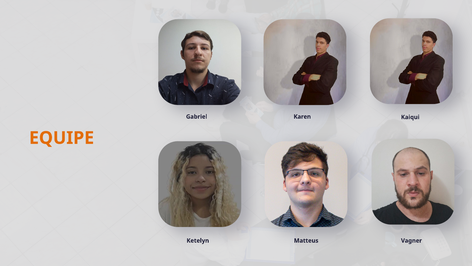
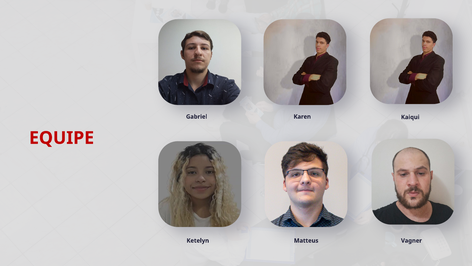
EQUIPE colour: orange -> red
